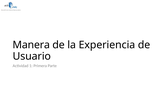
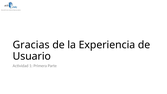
Manera: Manera -> Gracias
